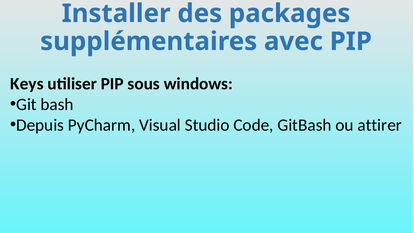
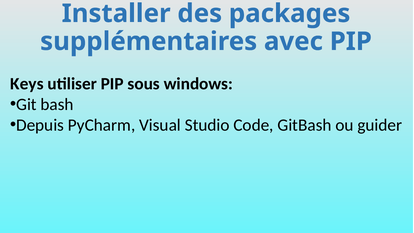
attirer: attirer -> guider
